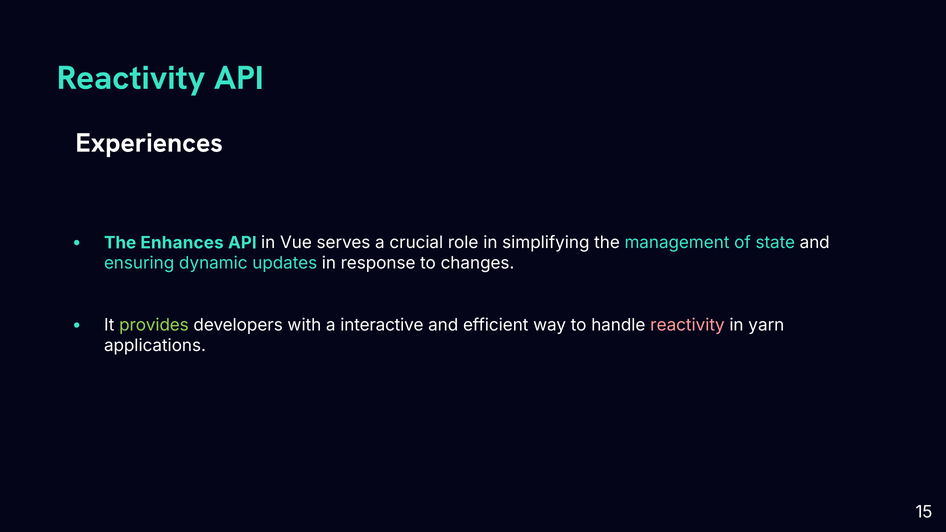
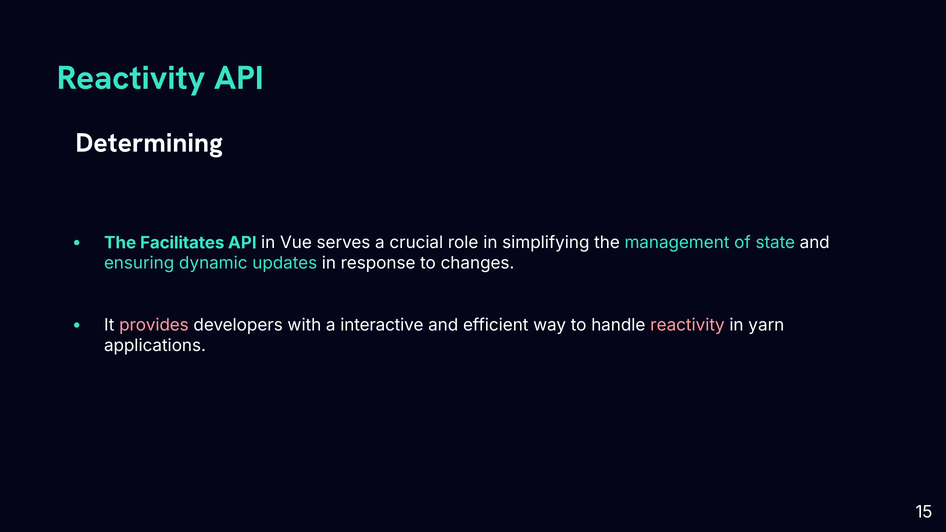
Experiences: Experiences -> Determining
Enhances: Enhances -> Facilitates
provides colour: light green -> pink
